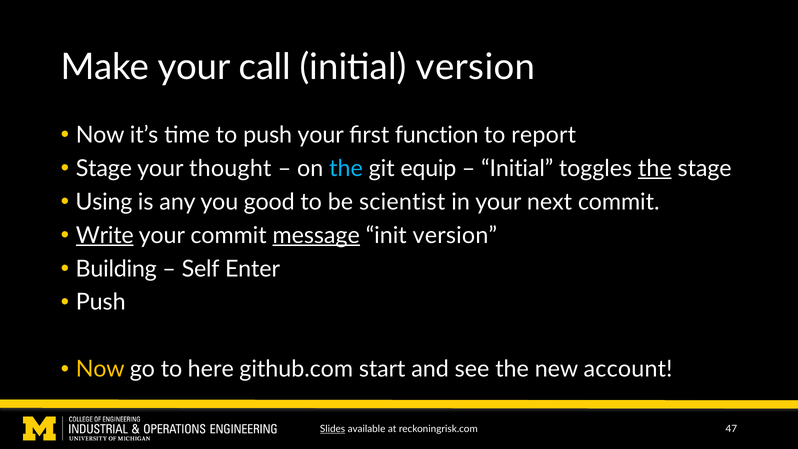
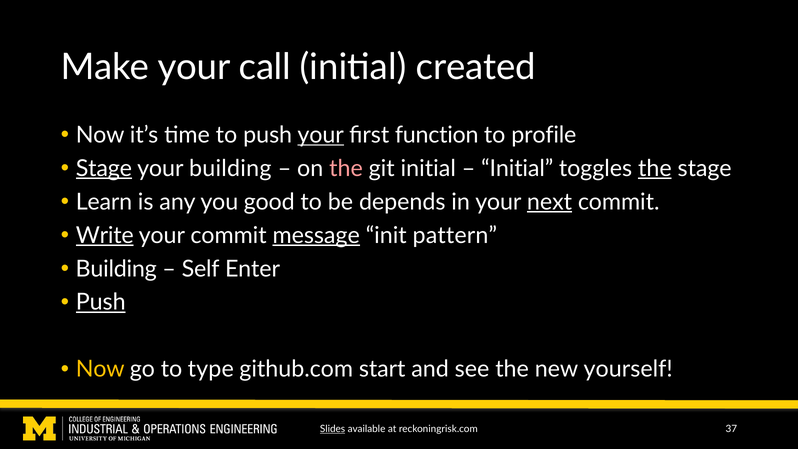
initial version: version -> created
your at (321, 135) underline: none -> present
report: report -> profile
Stage at (104, 168) underline: none -> present
your thought: thought -> building
the at (346, 168) colour: light blue -> pink
git equip: equip -> initial
Using: Using -> Learn
scientist: scientist -> depends
next underline: none -> present
init version: version -> pattern
Push at (101, 302) underline: none -> present
here: here -> type
account: account -> yourself
47: 47 -> 37
